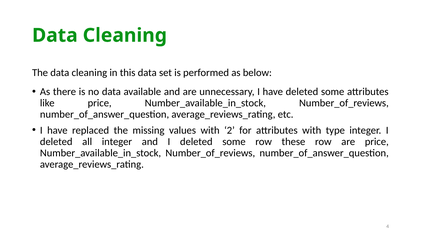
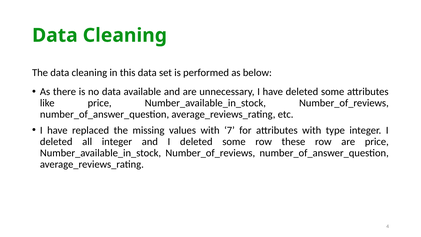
2: 2 -> 7
